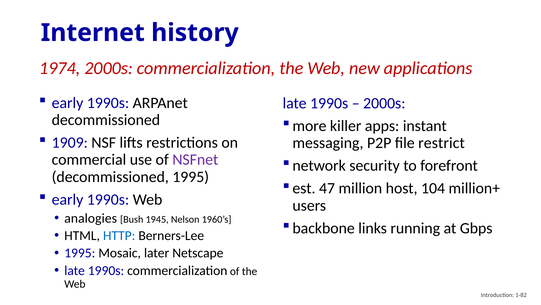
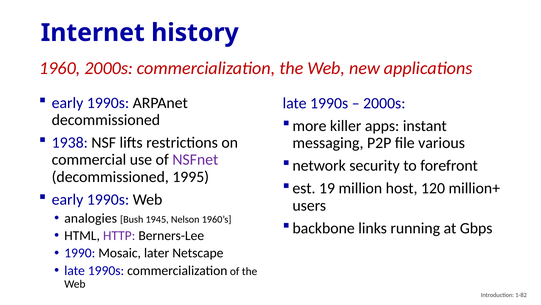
1974: 1974 -> 1960
1909: 1909 -> 1938
restrict: restrict -> various
47: 47 -> 19
104: 104 -> 120
HTTP colour: blue -> purple
1995 at (80, 253): 1995 -> 1990
